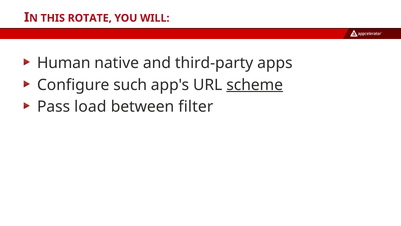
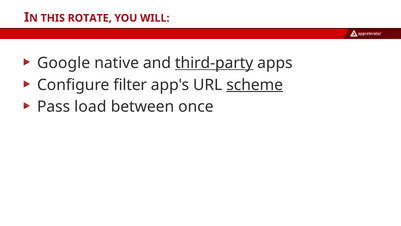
Human: Human -> Google
third-party underline: none -> present
such: such -> filter
filter: filter -> once
